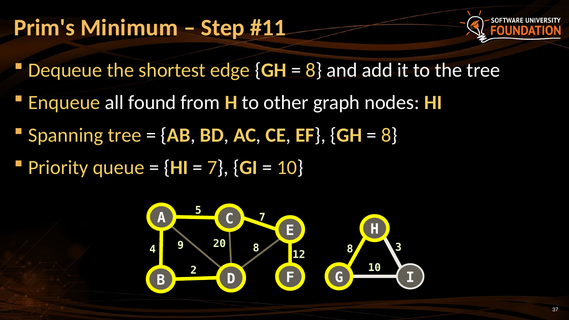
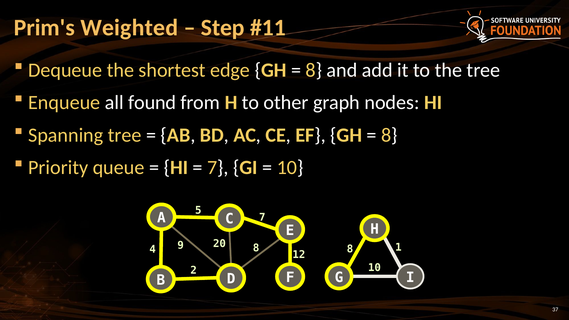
Minimum: Minimum -> Weighted
3: 3 -> 1
